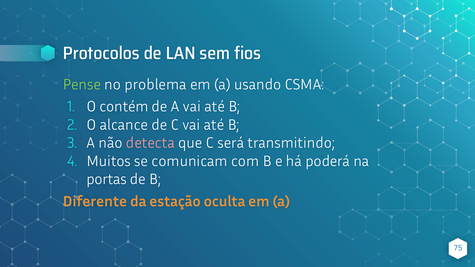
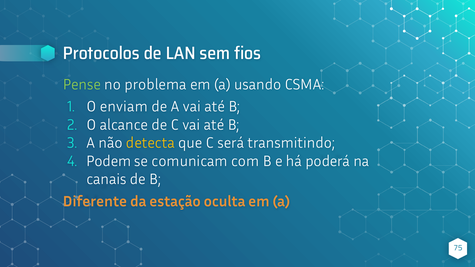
contém: contém -> enviam
detecta colour: pink -> yellow
Muitos: Muitos -> Podem
portas: portas -> canais
